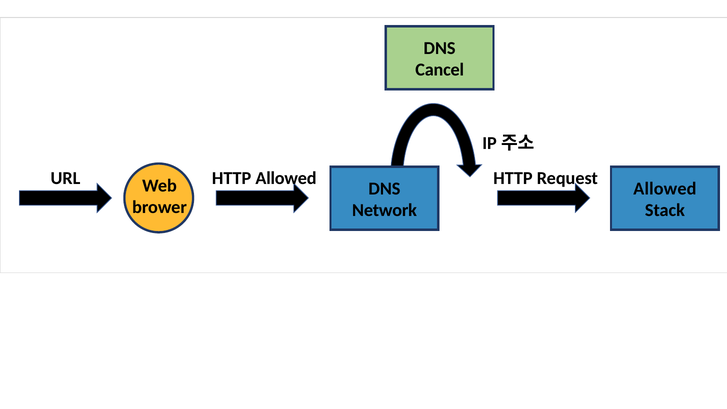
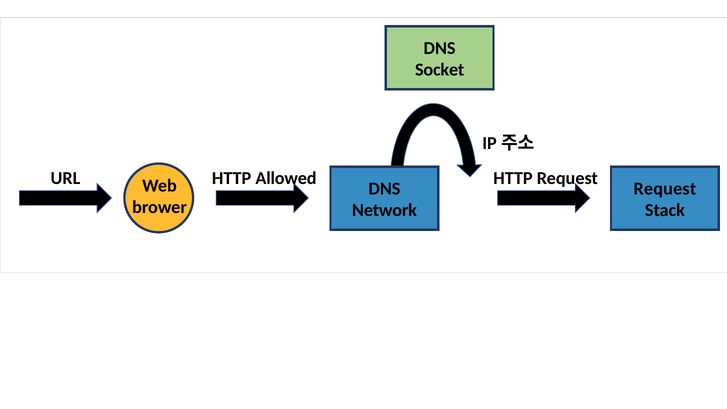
Cancel: Cancel -> Socket
Allowed at (665, 189): Allowed -> Request
